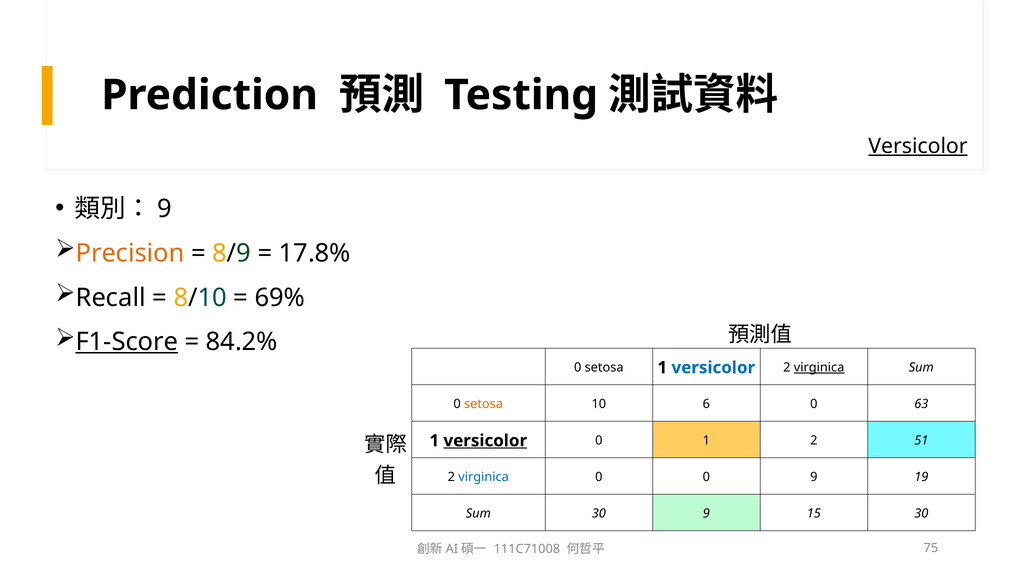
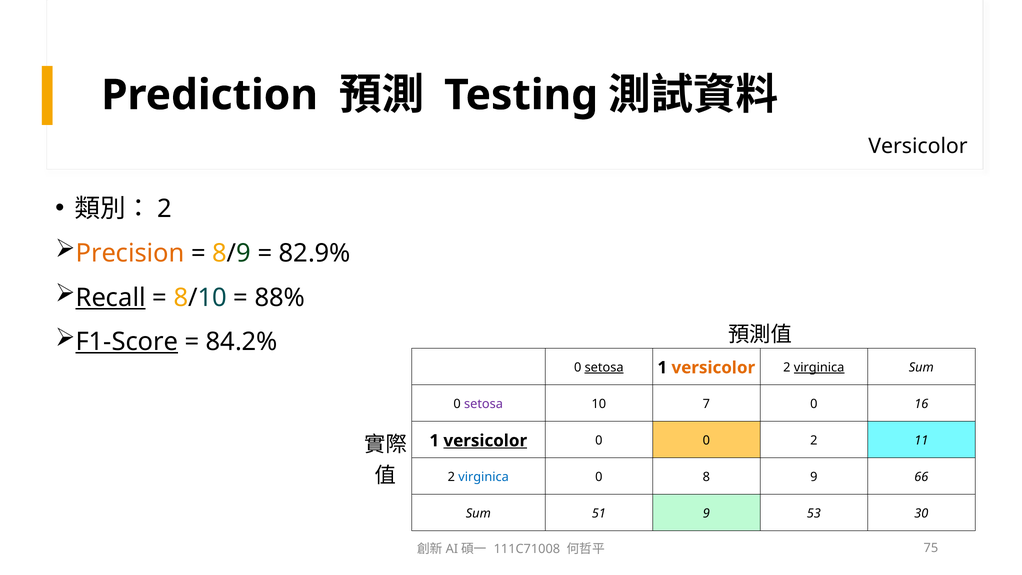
Versicolor at (918, 146) underline: present -> none
9 at (165, 209): 9 -> 2
17.8%: 17.8% -> 82.9%
Recall underline: none -> present
69%: 69% -> 88%
setosa at (604, 367) underline: none -> present
versicolor at (713, 368) colour: blue -> orange
setosa at (484, 404) colour: orange -> purple
6: 6 -> 7
63: 63 -> 16
0 1: 1 -> 0
51: 51 -> 11
0 0: 0 -> 8
19: 19 -> 66
Sum 30: 30 -> 51
15: 15 -> 53
